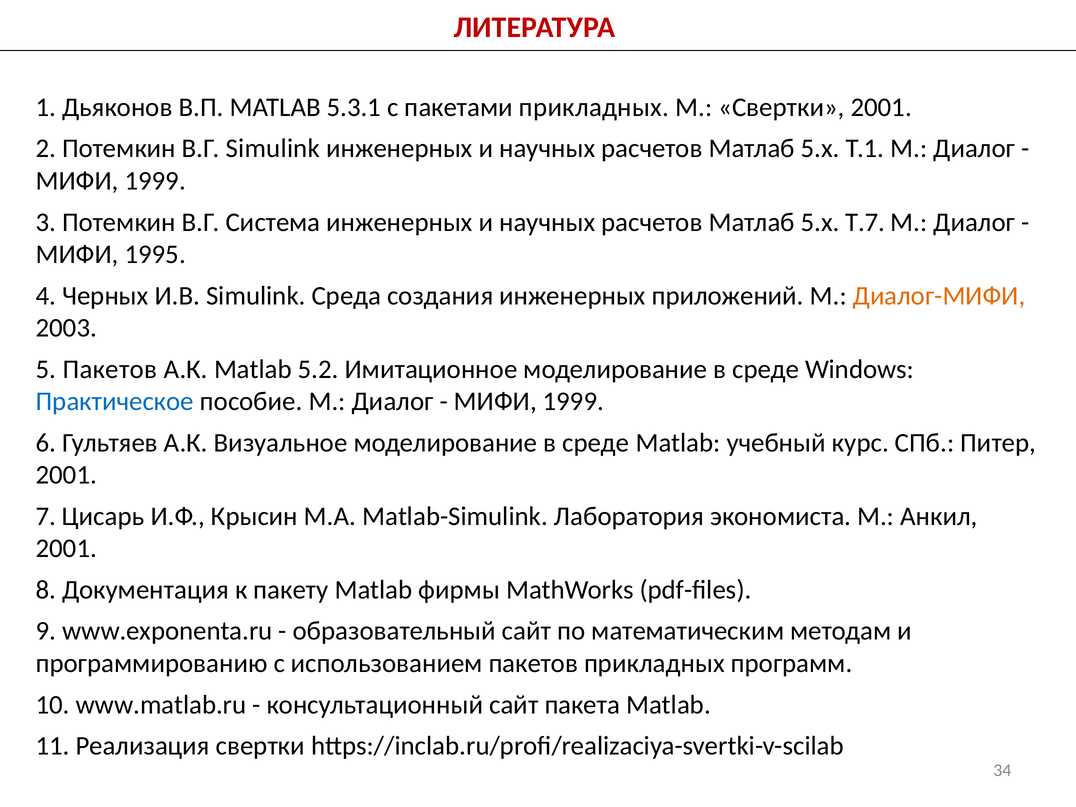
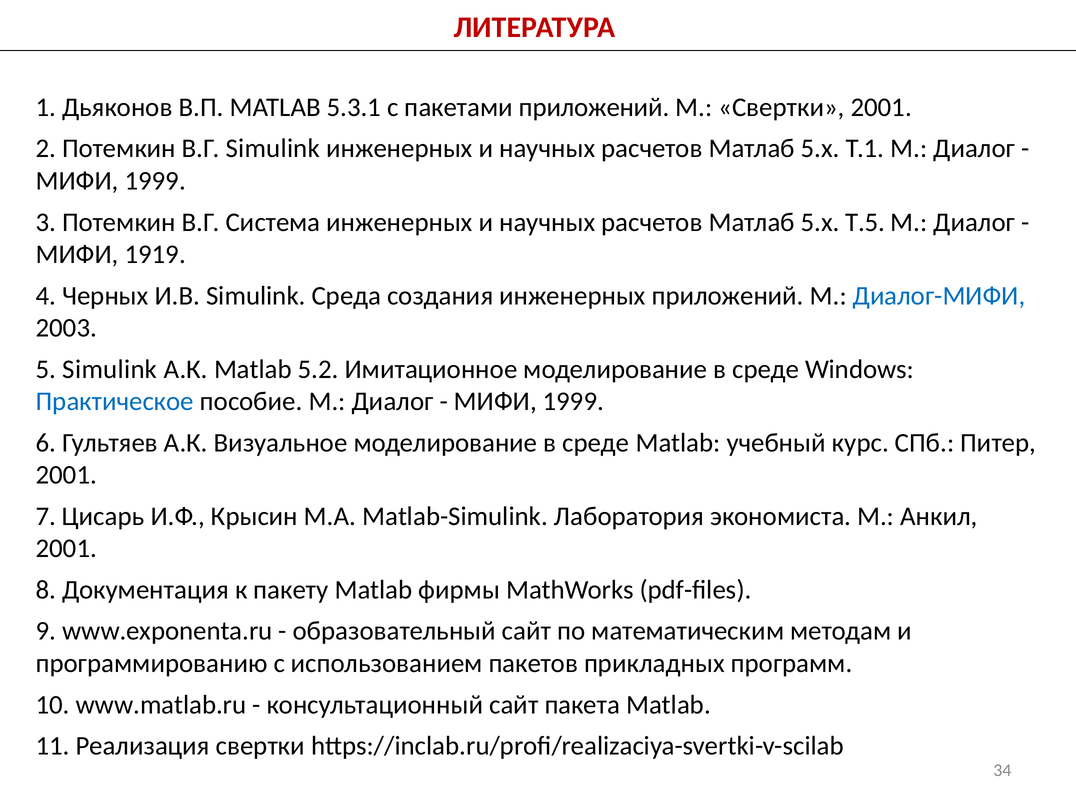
пакетами прикладных: прикладных -> приложений
Т.7: Т.7 -> Т.5
1995: 1995 -> 1919
Диалог-МИФИ colour: orange -> blue
5 Пакетов: Пакетов -> Simulink
